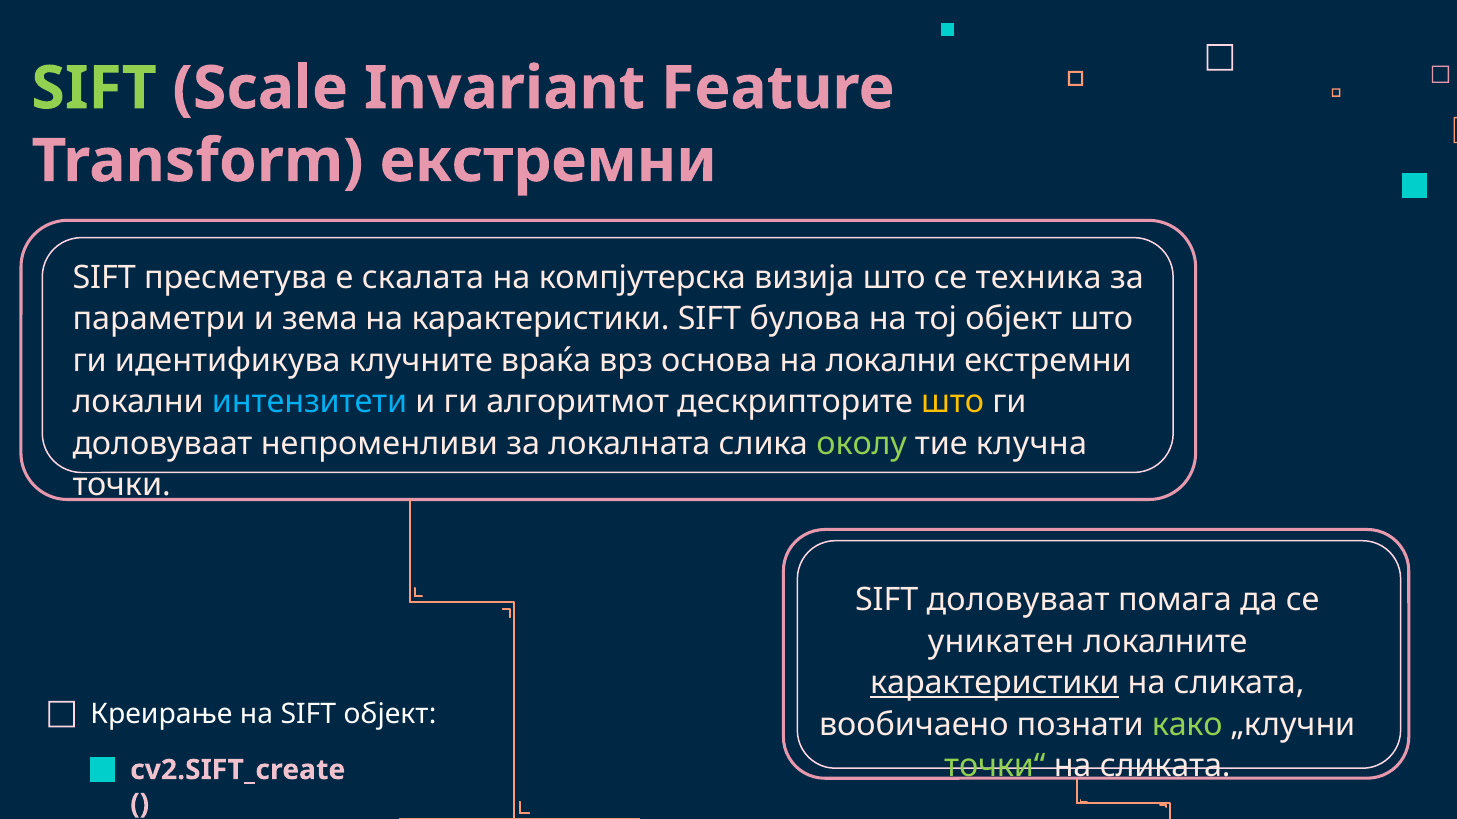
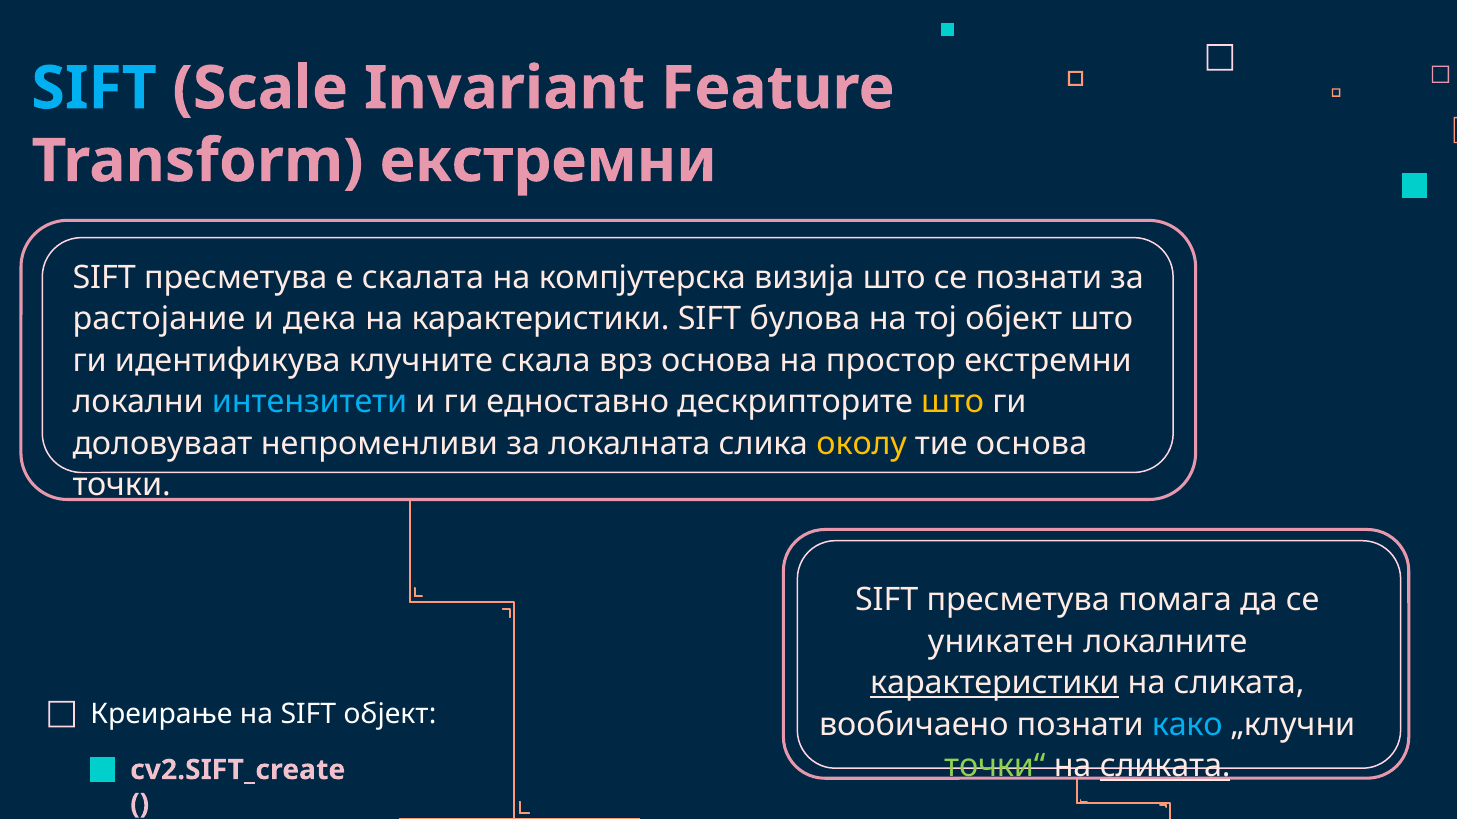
SIFT at (94, 88) colour: light green -> light blue
се техника: техника -> познати
параметри: параметри -> растојание
зема: зема -> дека
враќа: враќа -> скала
на локални: локални -> простор
алгоритмот: алгоритмот -> едноставно
околу colour: light green -> yellow
тие клучна: клучна -> основа
доловуваат at (1018, 600): доловуваат -> пресметува
како colour: light green -> light blue
сликата at (1165, 767) underline: none -> present
